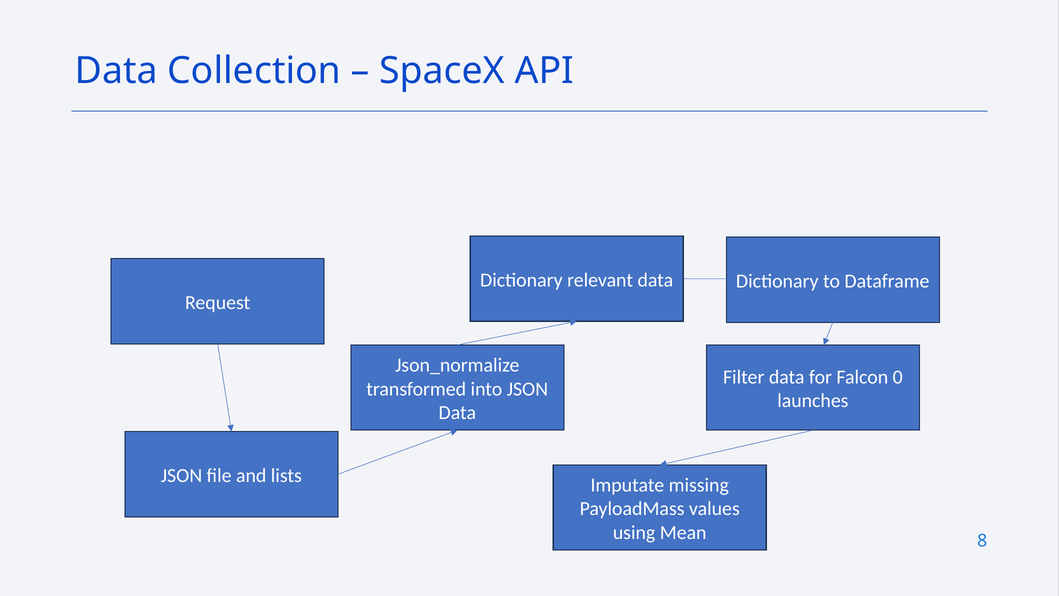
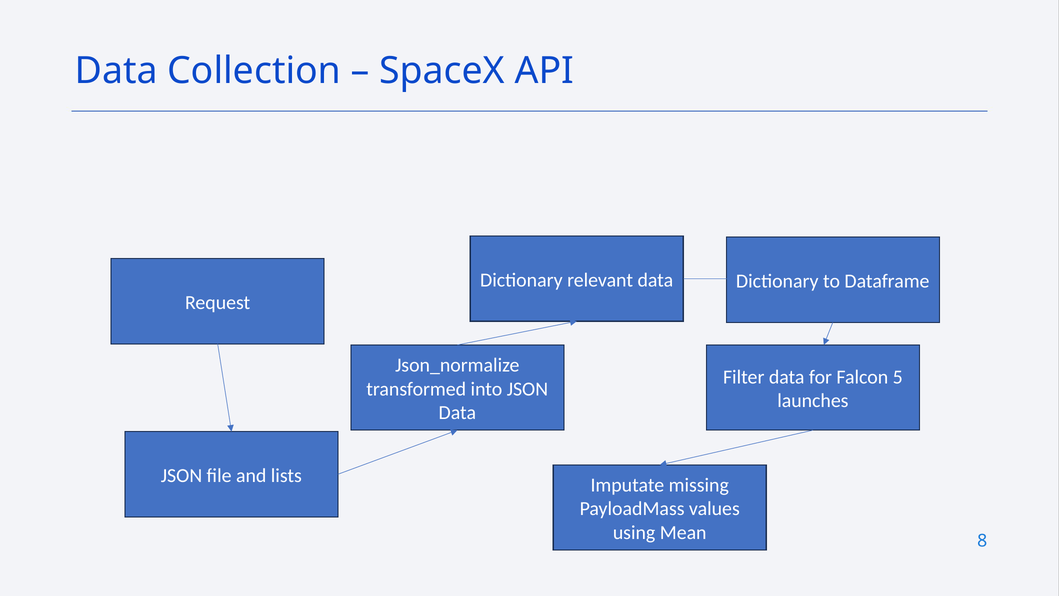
0: 0 -> 5
